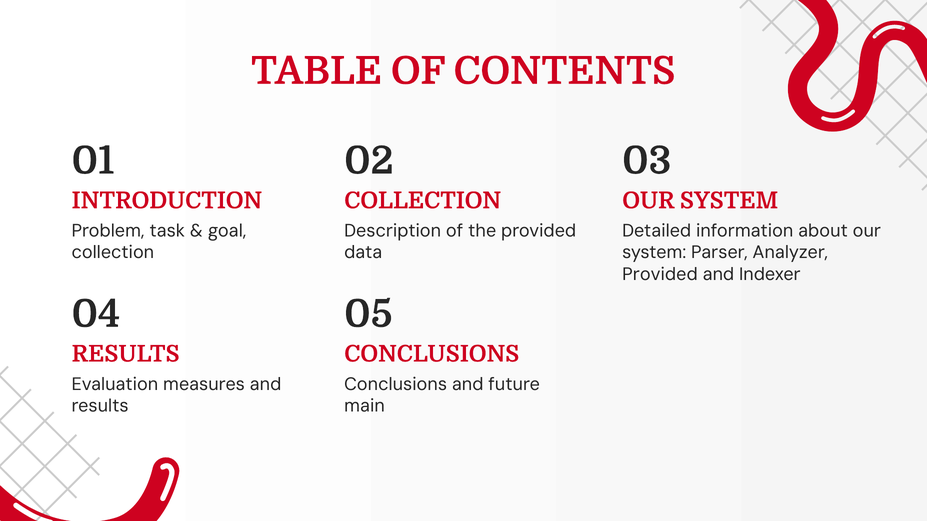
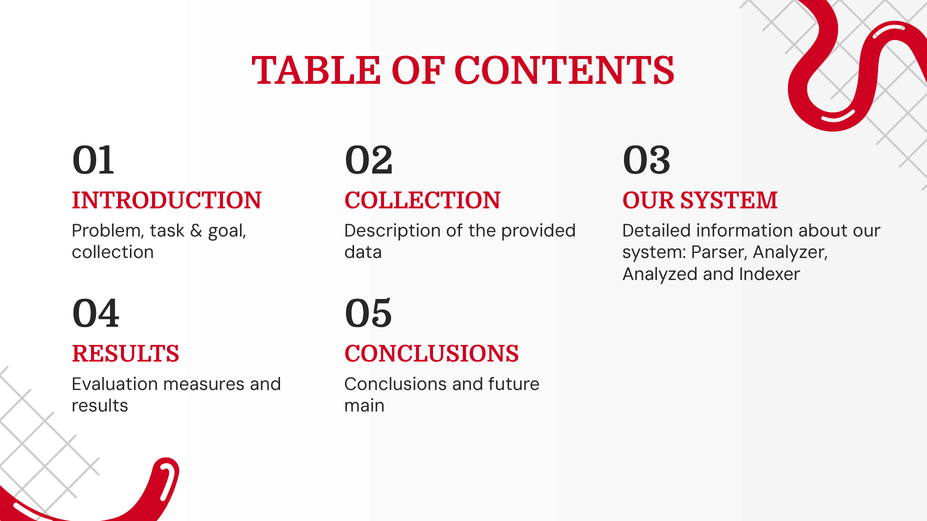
Provided at (660, 274): Provided -> Analyzed
